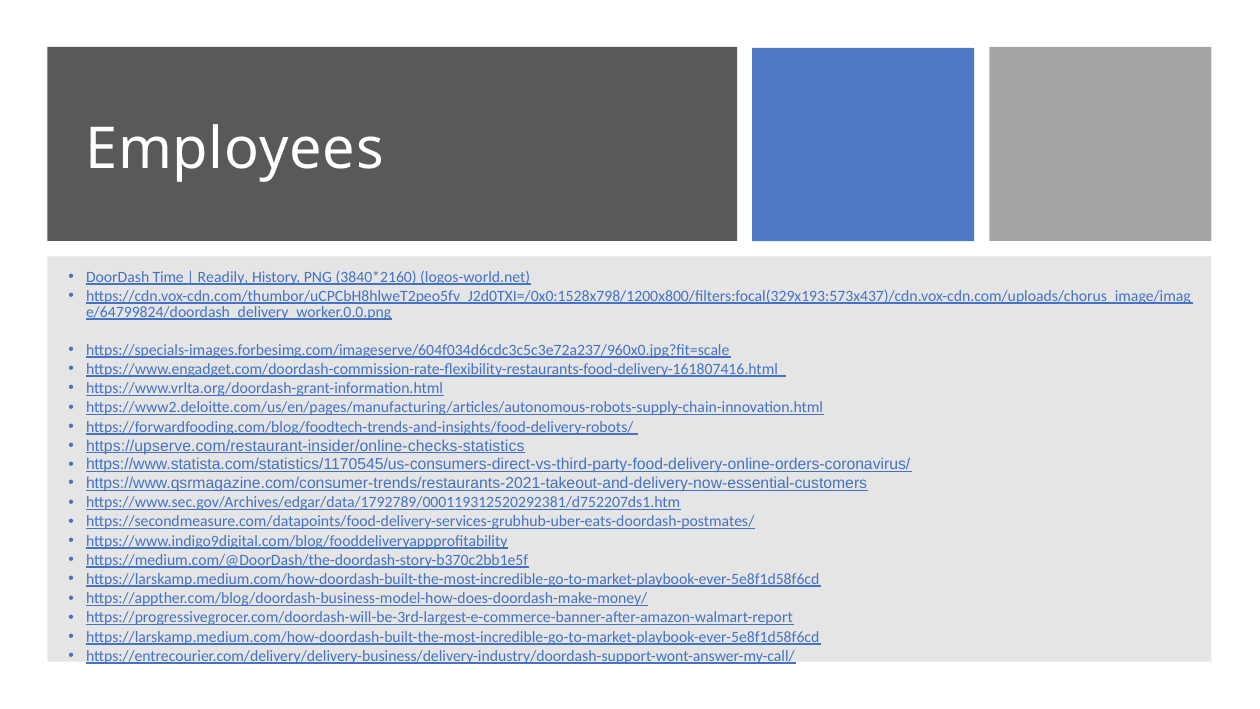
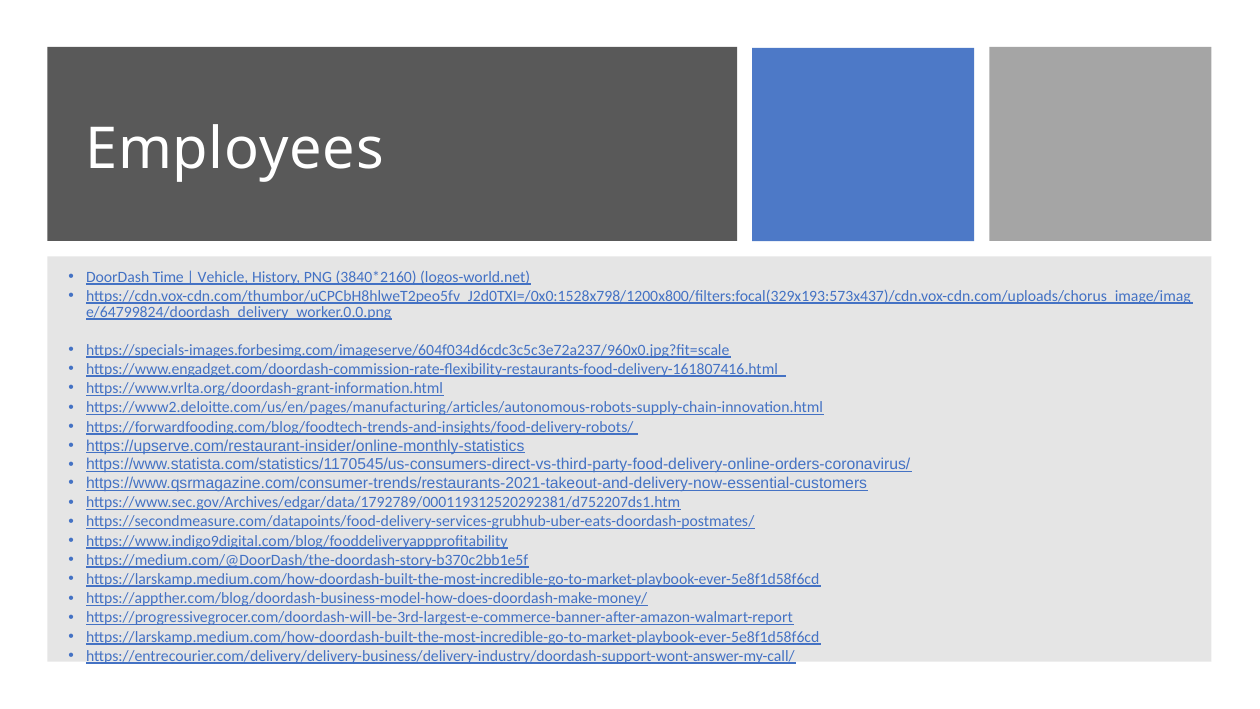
Readily: Readily -> Vehicle
https://upserve.com/restaurant-insider/online-checks-statistics: https://upserve.com/restaurant-insider/online-checks-statistics -> https://upserve.com/restaurant-insider/online-monthly-statistics
